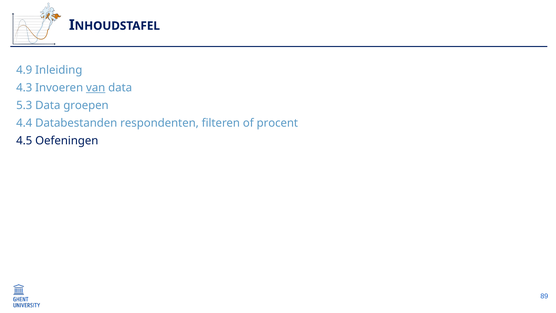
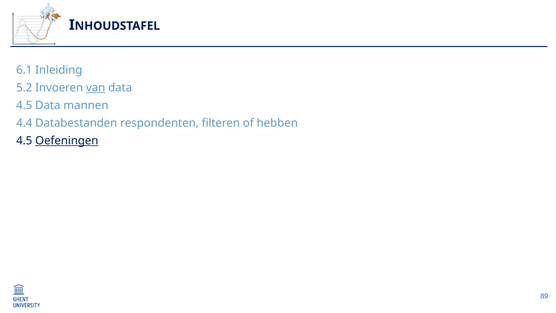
4.9: 4.9 -> 6.1
4.3: 4.3 -> 5.2
5.3 at (24, 105): 5.3 -> 4.5
groepen: groepen -> mannen
procent: procent -> hebben
Oefeningen underline: none -> present
